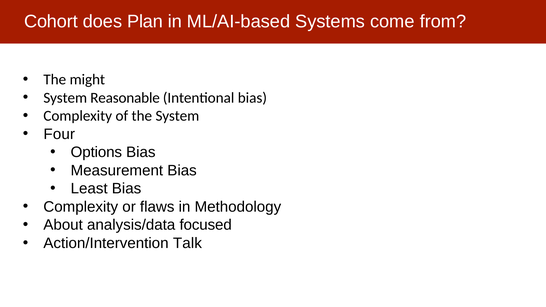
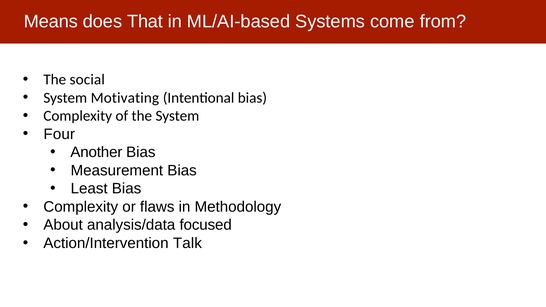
Cohort: Cohort -> Means
Plan: Plan -> That
might: might -> social
Reasonable: Reasonable -> Motivating
Options: Options -> Another
